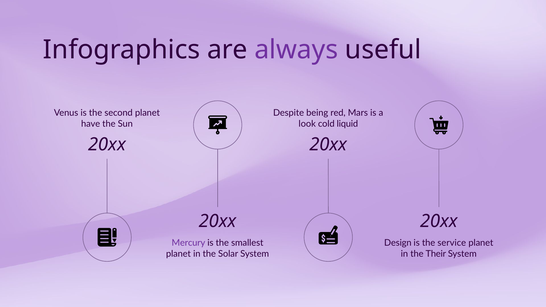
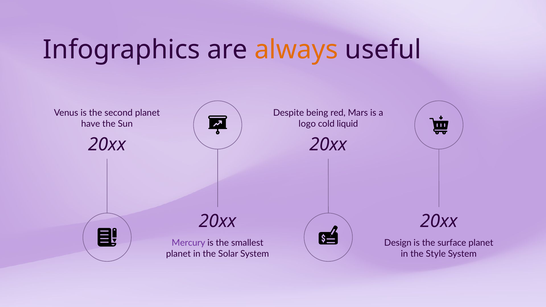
always colour: purple -> orange
look: look -> logo
service: service -> surface
Their: Their -> Style
